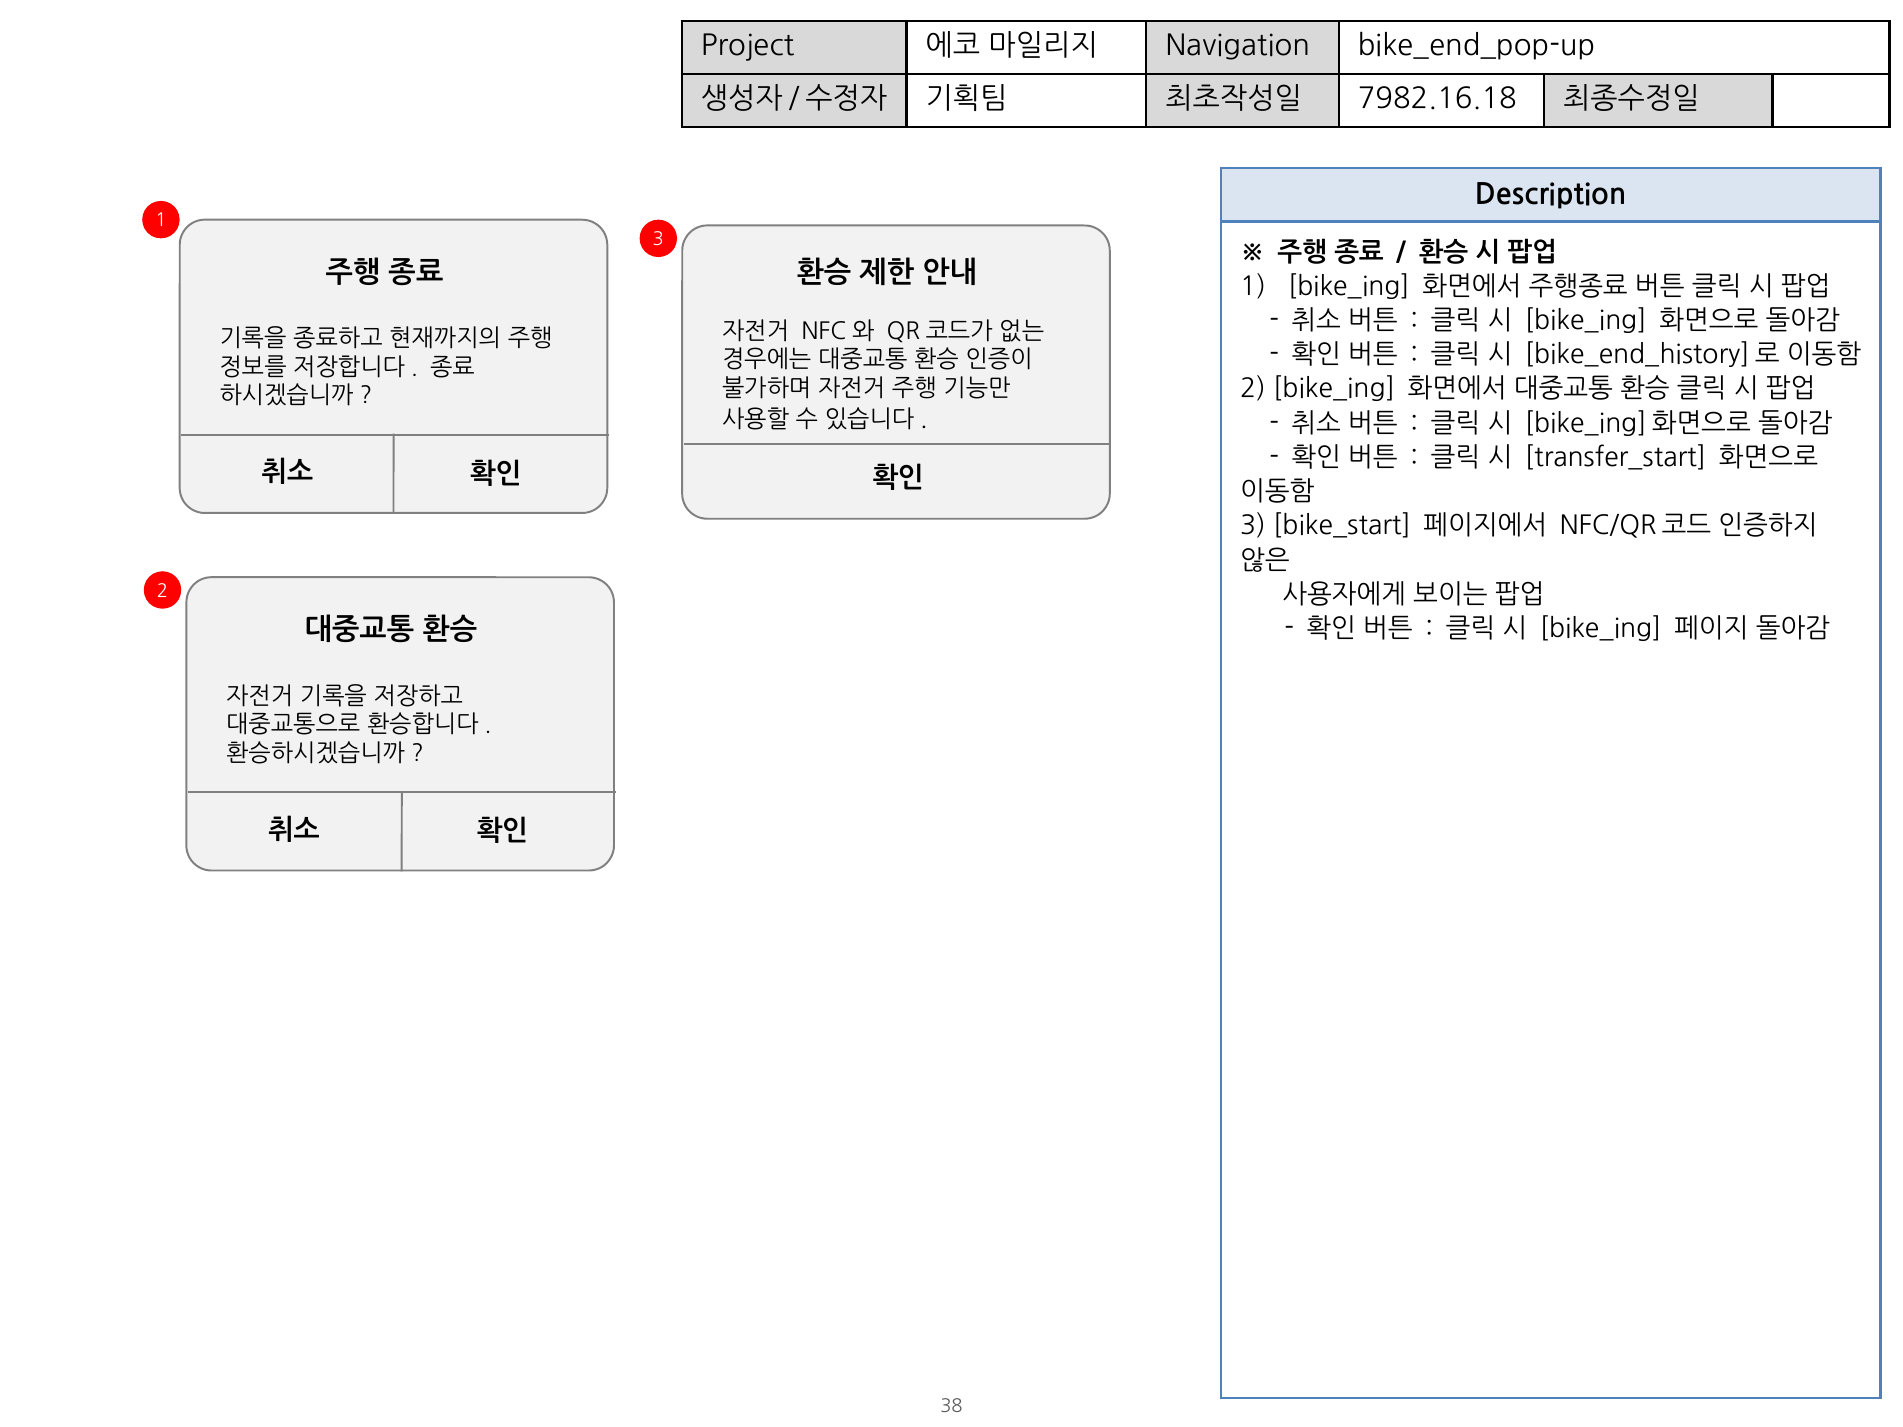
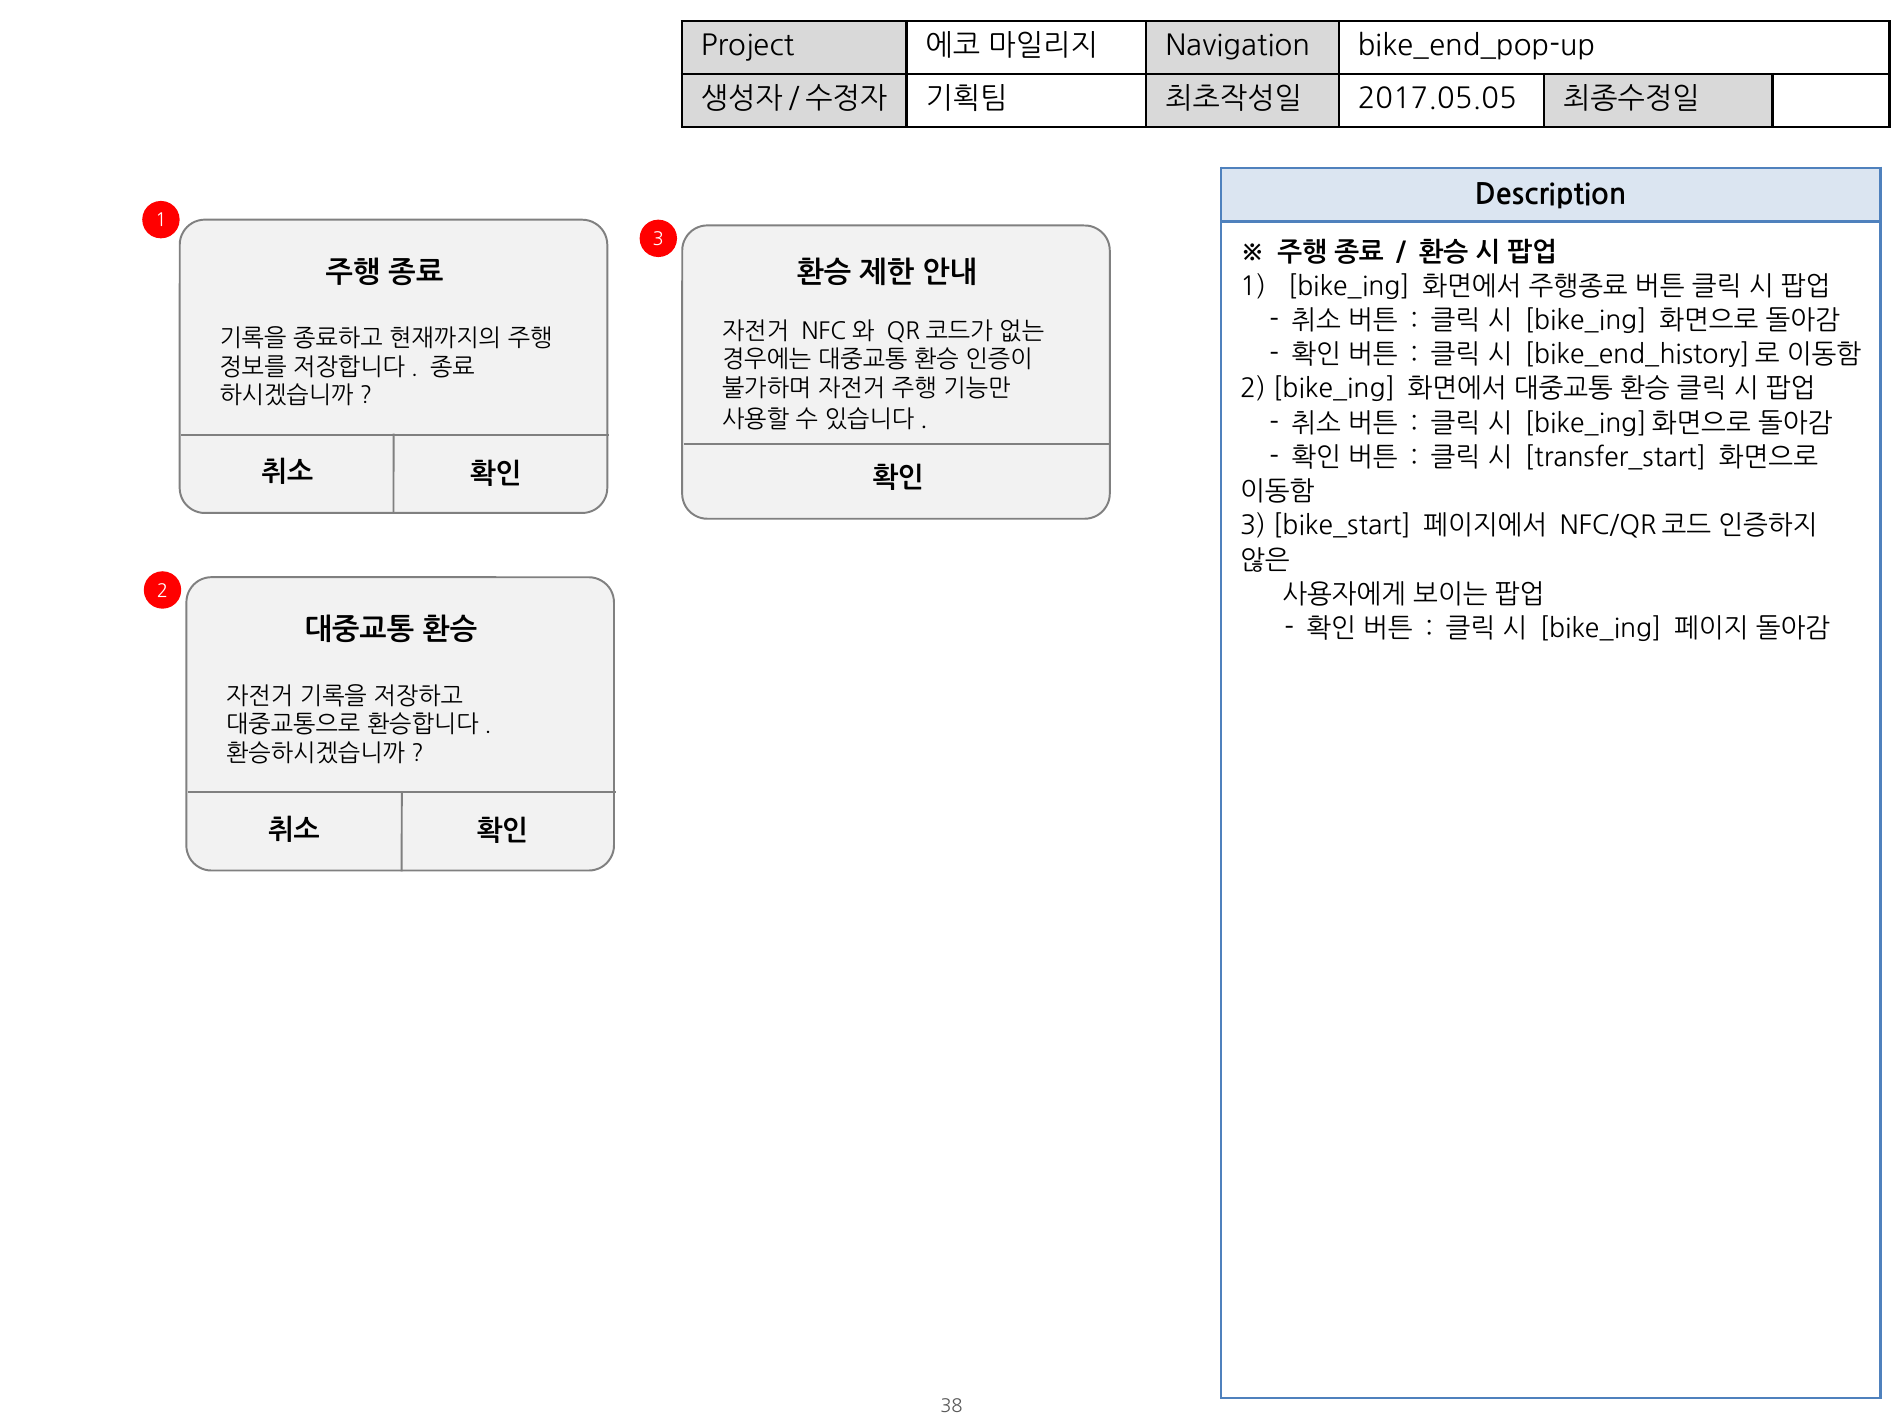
7982.16.18: 7982.16.18 -> 2017.05.05
